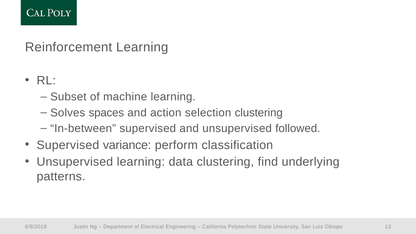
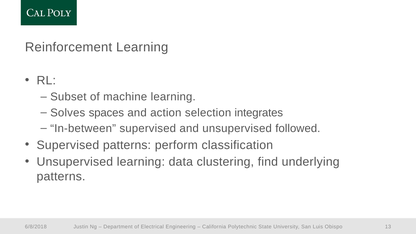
selection clustering: clustering -> integrates
Supervised variance: variance -> patterns
